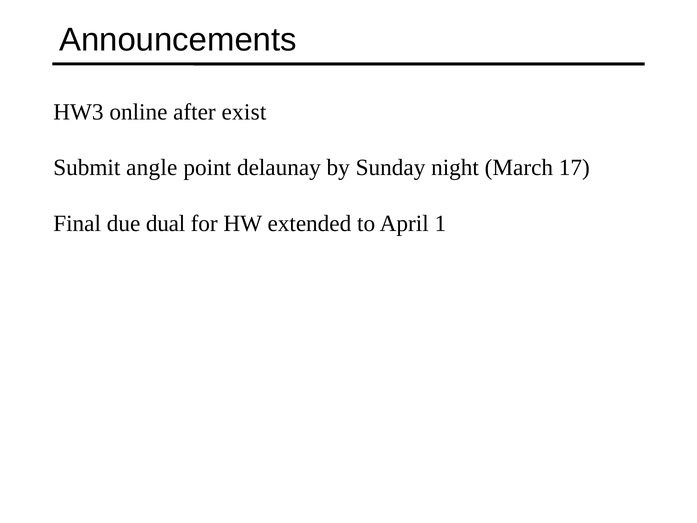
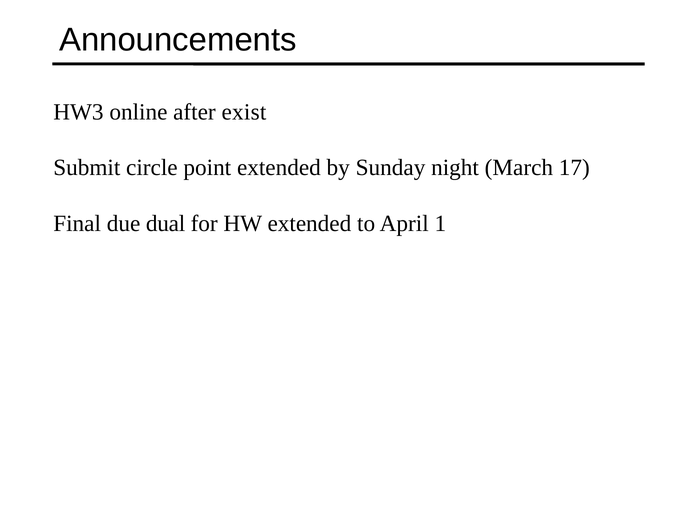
angle: angle -> circle
point delaunay: delaunay -> extended
